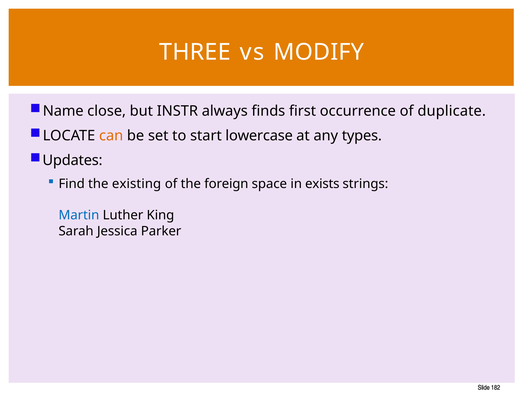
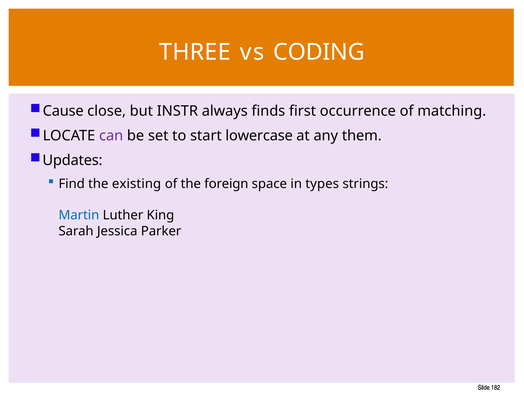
MODIFY: MODIFY -> CODING
Name: Name -> Cause
duplicate: duplicate -> matching
can colour: orange -> purple
types: types -> them
exists: exists -> types
